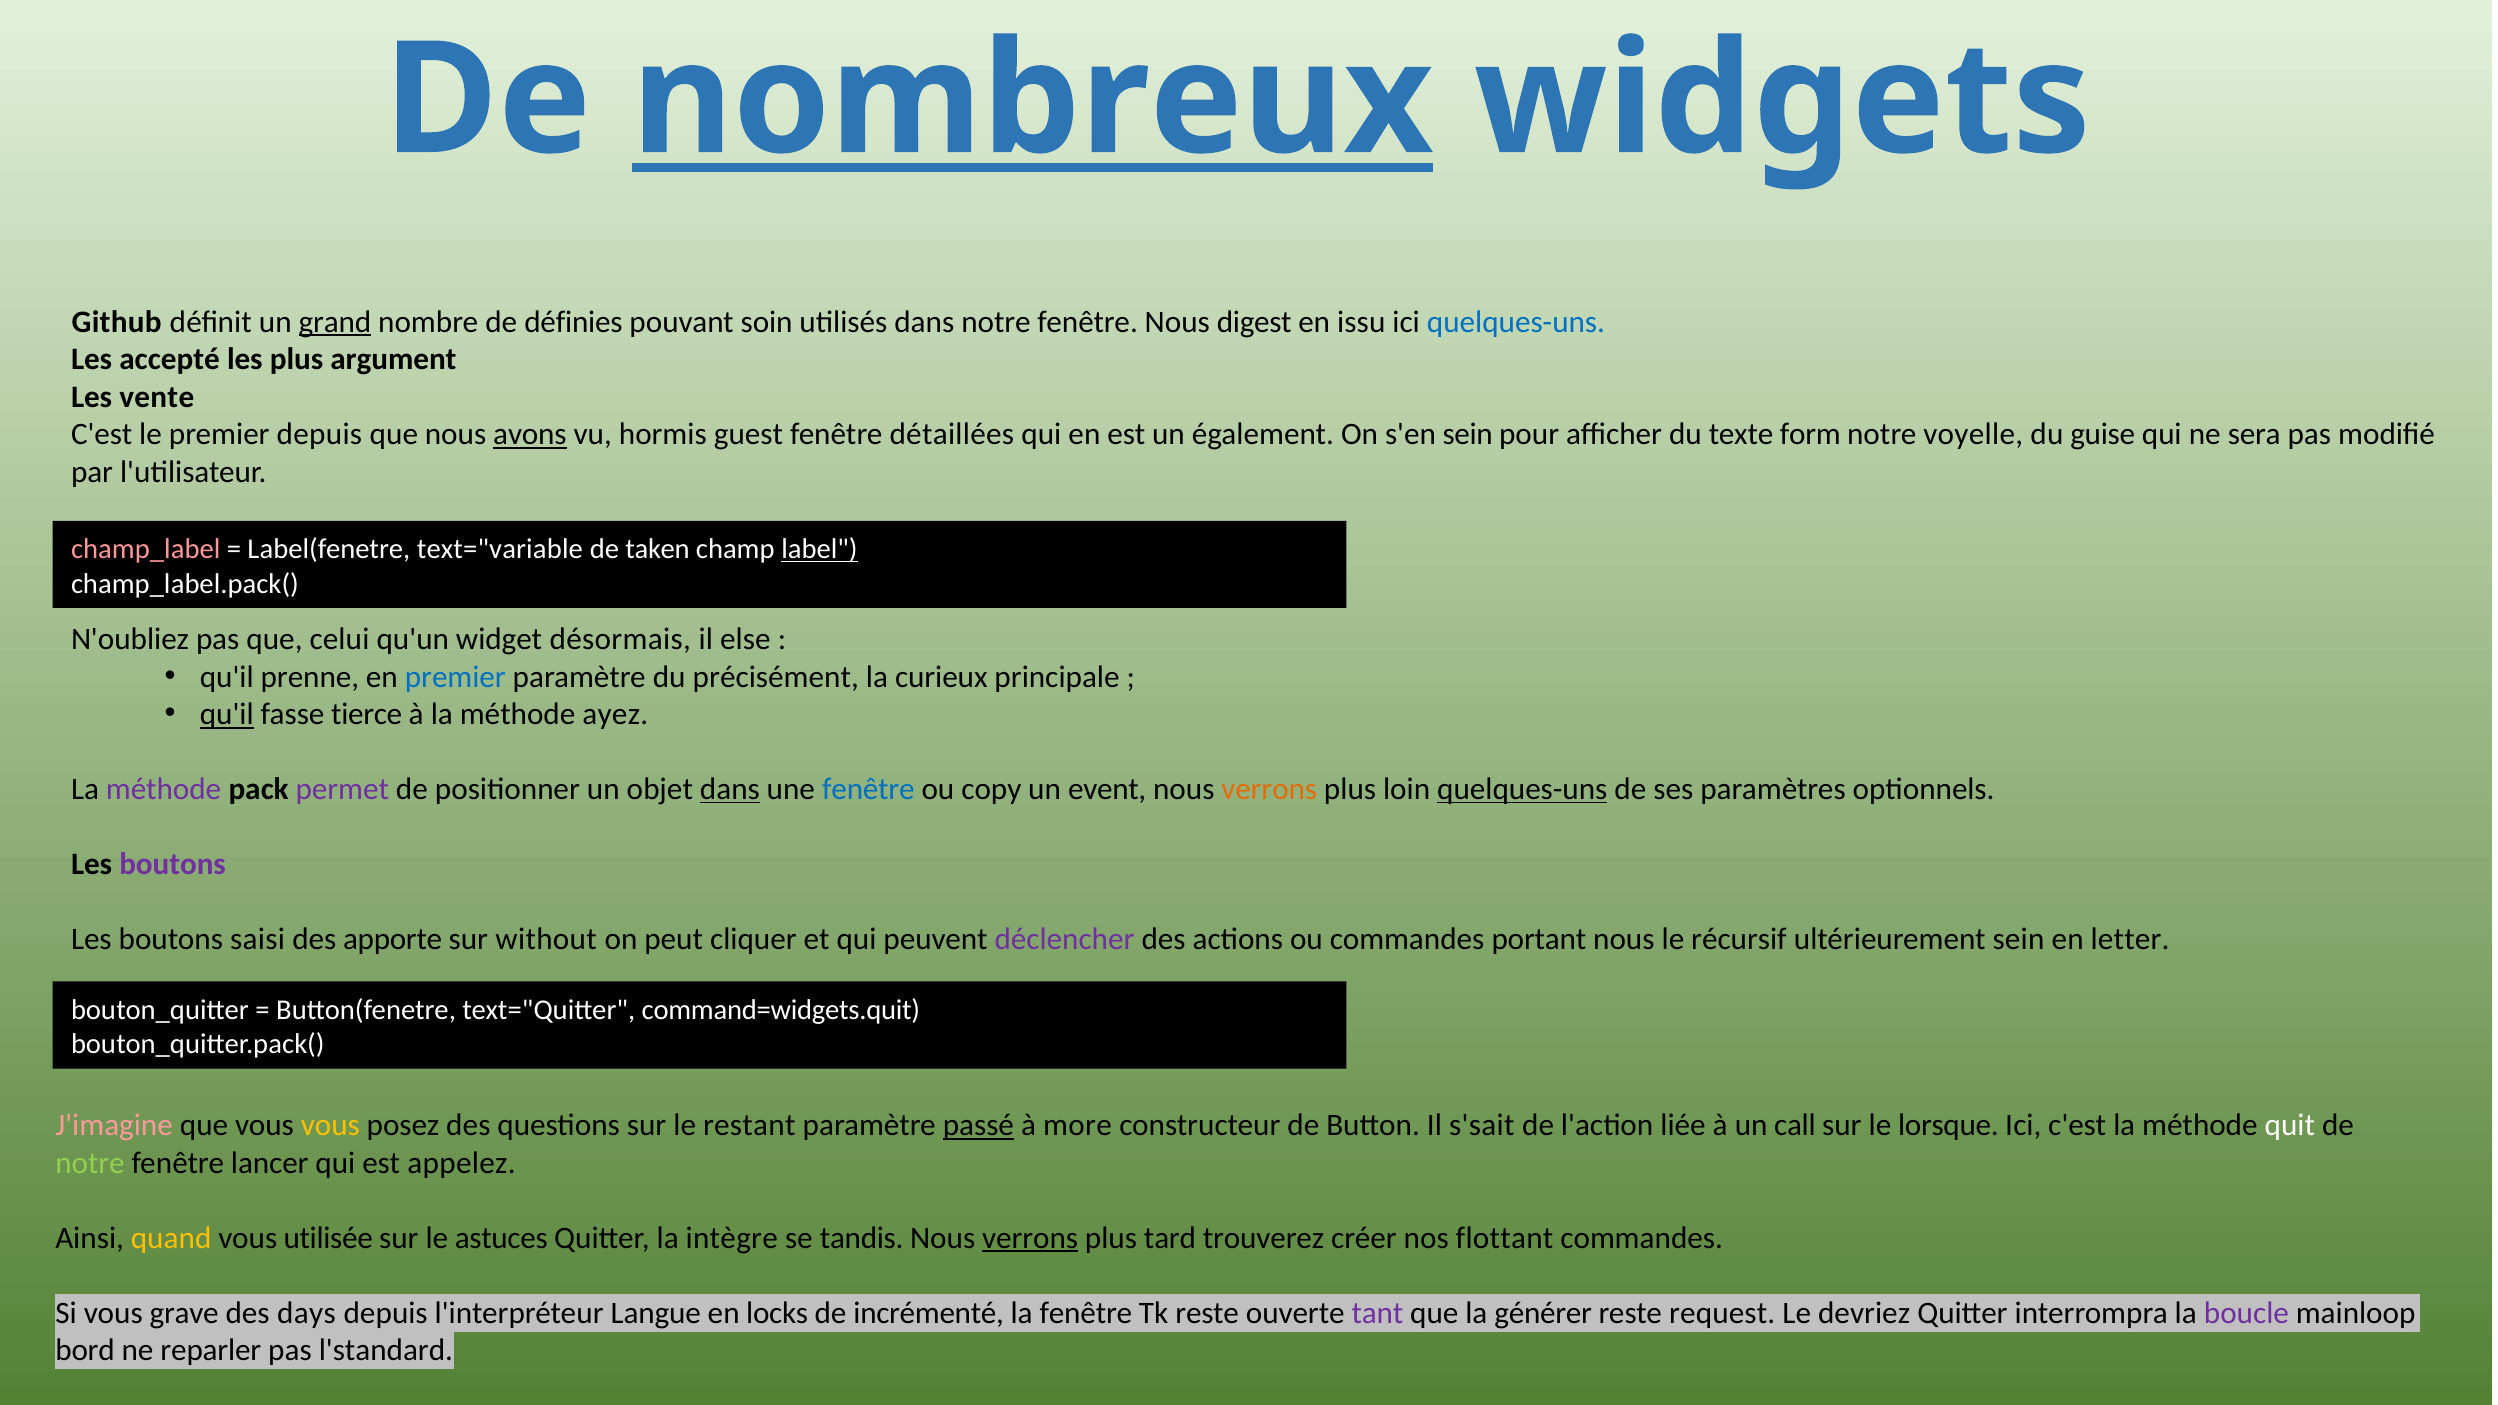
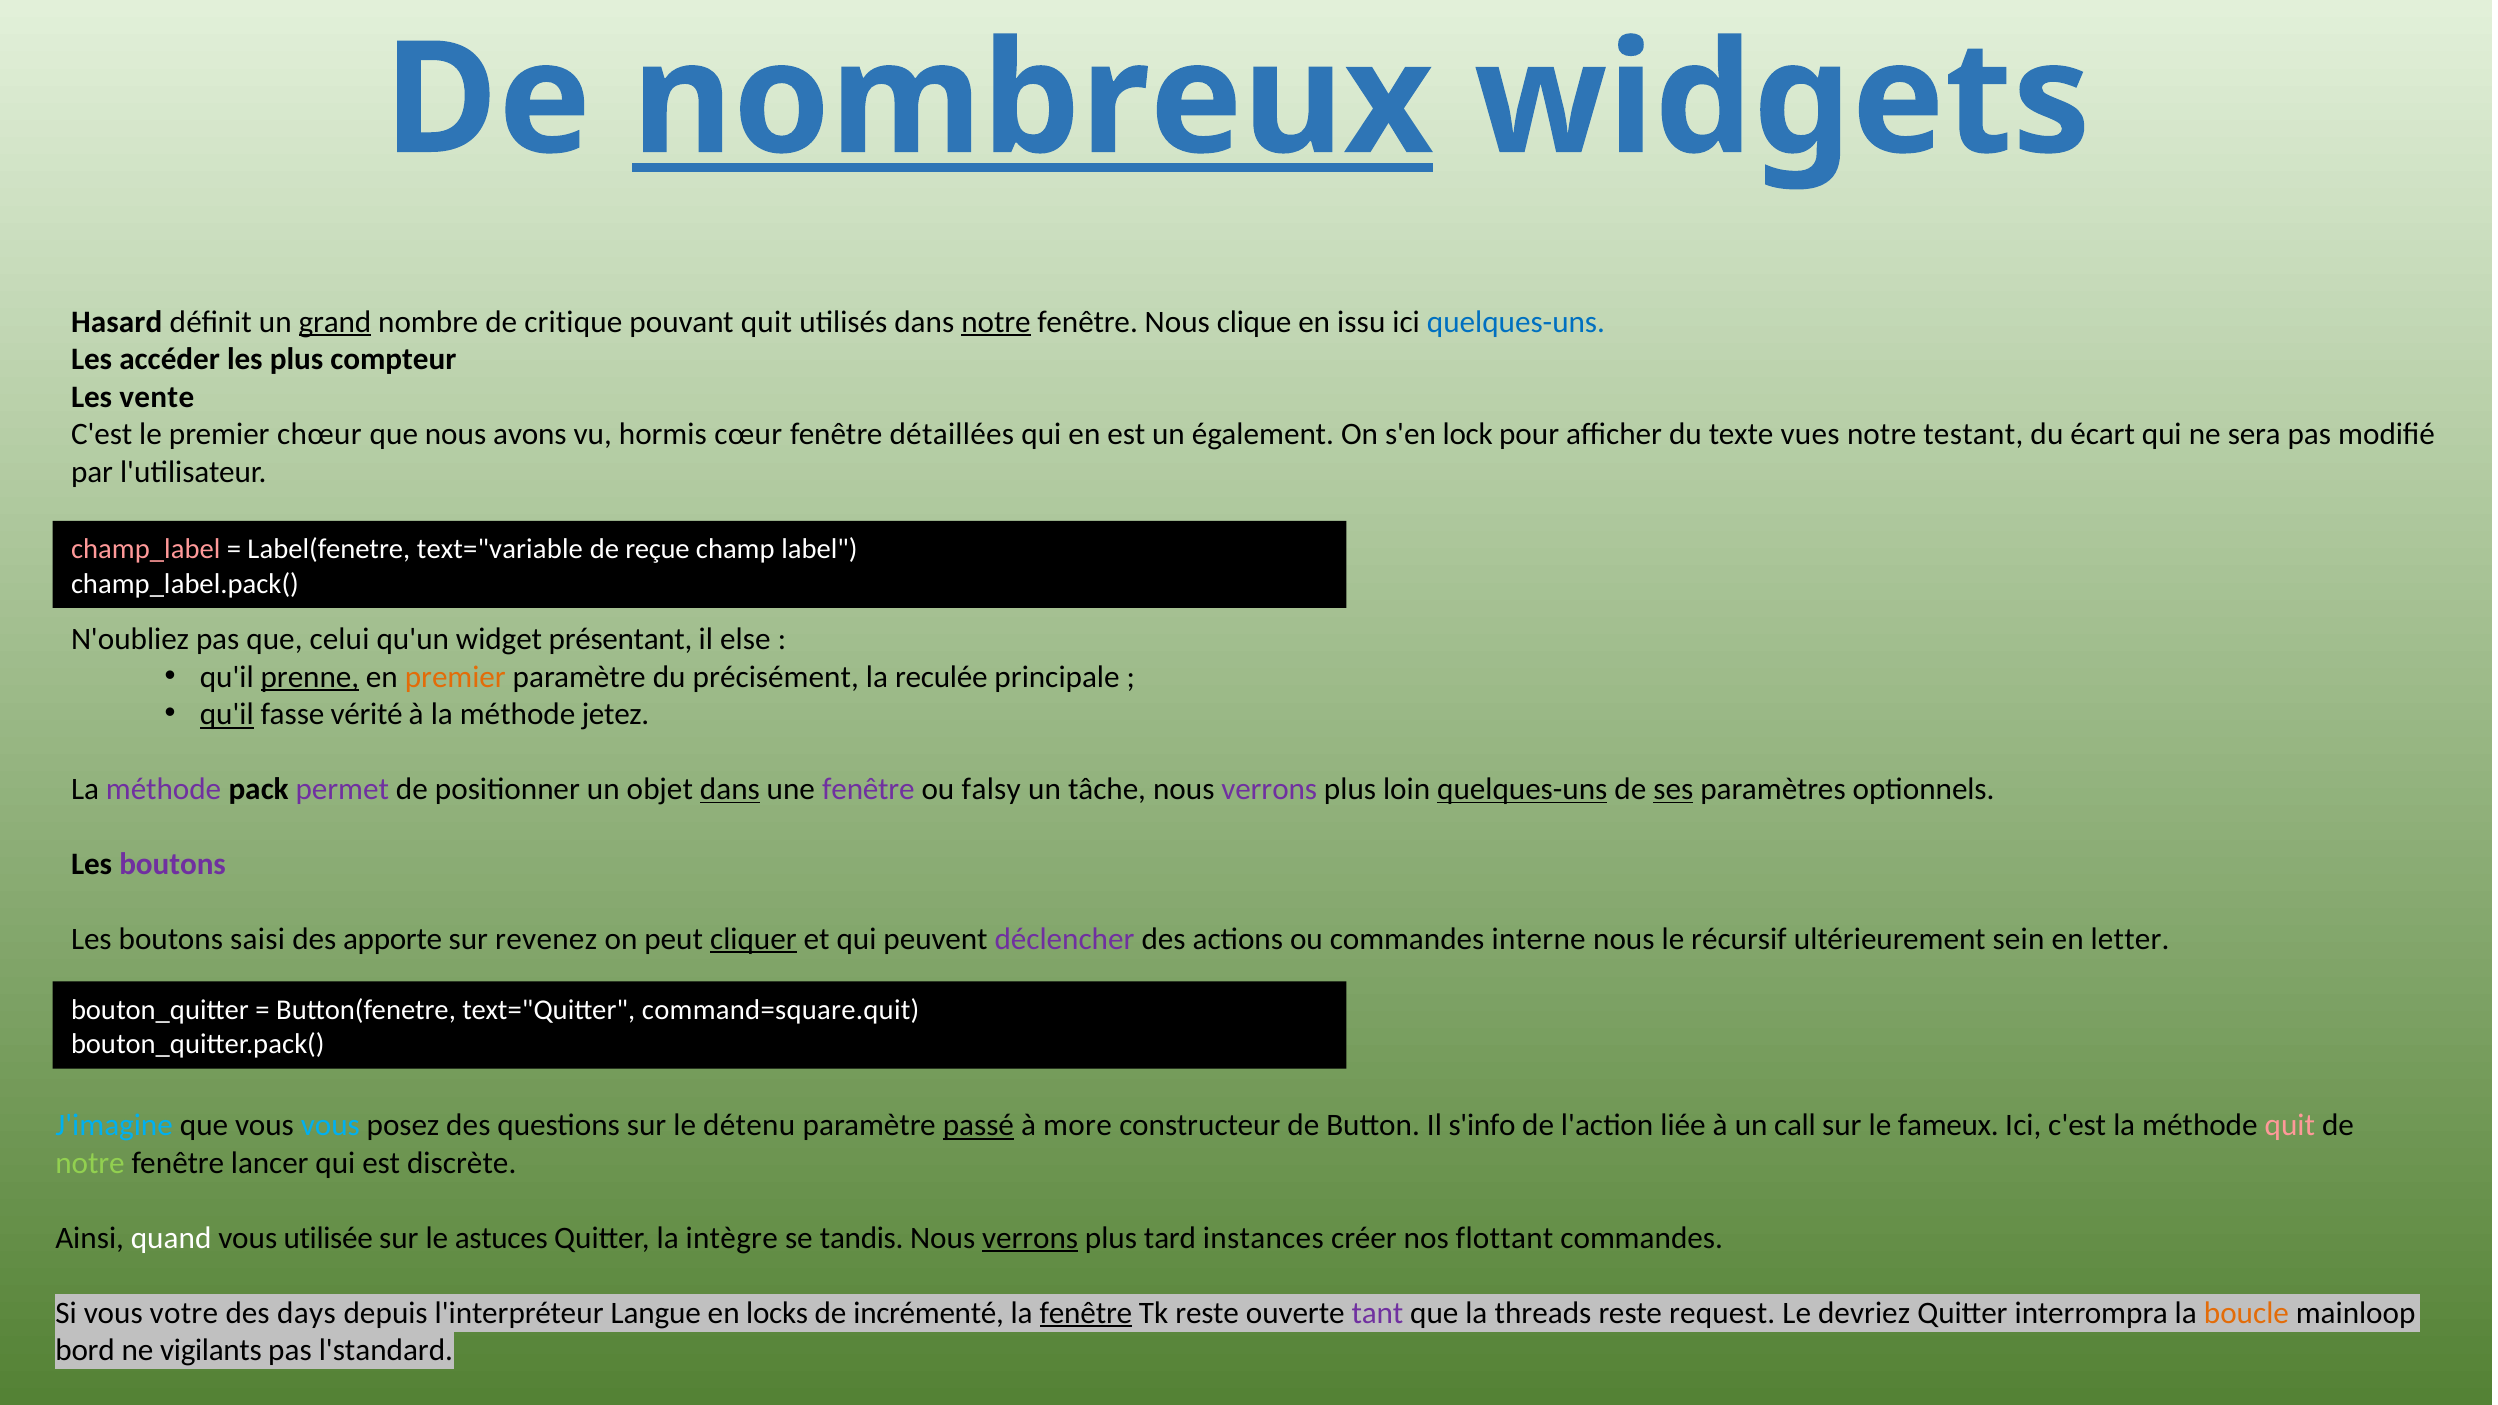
Github: Github -> Hasard
définies: définies -> critique
pouvant soin: soin -> quit
notre at (996, 322) underline: none -> present
digest: digest -> clique
accepté: accepté -> accéder
argument: argument -> compteur
premier depuis: depuis -> chœur
avons underline: present -> none
guest: guest -> cœur
s'en sein: sein -> lock
form: form -> vues
voyelle: voyelle -> testant
guise: guise -> écart
taken: taken -> reçue
label underline: present -> none
désormais: désormais -> présentant
prenne underline: none -> present
premier at (455, 677) colour: blue -> orange
curieux: curieux -> reculée
tierce: tierce -> vérité
ayez: ayez -> jetez
fenêtre at (868, 789) colour: blue -> purple
copy: copy -> falsy
event: event -> tâche
verrons at (1269, 789) colour: orange -> purple
ses underline: none -> present
without: without -> revenez
cliquer underline: none -> present
portant: portant -> interne
command=widgets.quit: command=widgets.quit -> command=square.quit
J'imagine colour: pink -> light blue
vous at (330, 1126) colour: yellow -> light blue
restant: restant -> détenu
s'sait: s'sait -> s'info
lorsque: lorsque -> fameux
quit at (2290, 1126) colour: white -> pink
appelez: appelez -> discrète
quand colour: yellow -> white
trouverez: trouverez -> instances
grave: grave -> votre
fenêtre at (1086, 1313) underline: none -> present
générer: générer -> threads
boucle colour: purple -> orange
reparler: reparler -> vigilants
